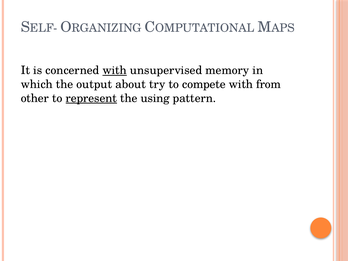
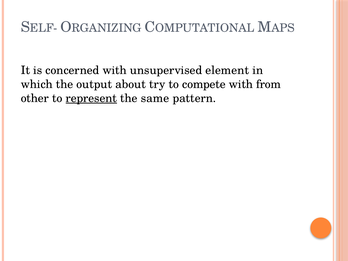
with at (115, 70) underline: present -> none
memory: memory -> element
using: using -> same
